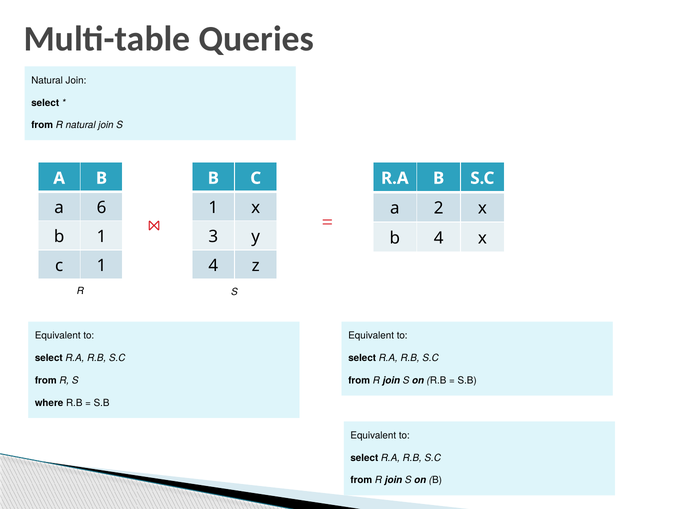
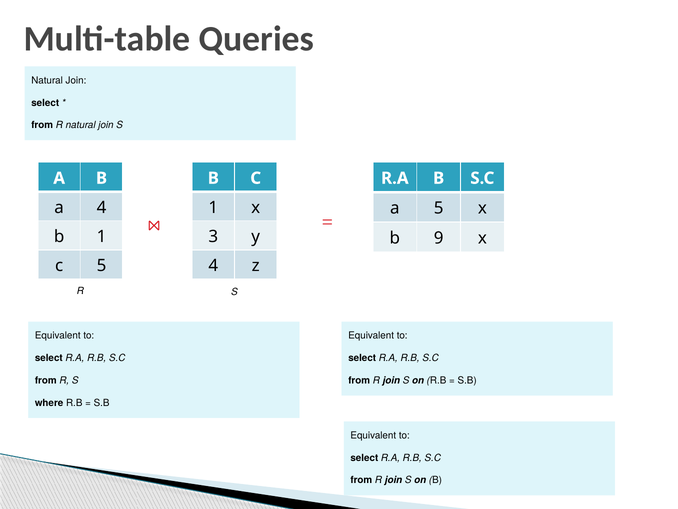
a 6: 6 -> 4
a 2: 2 -> 5
b 4: 4 -> 9
1 at (102, 266): 1 -> 5
